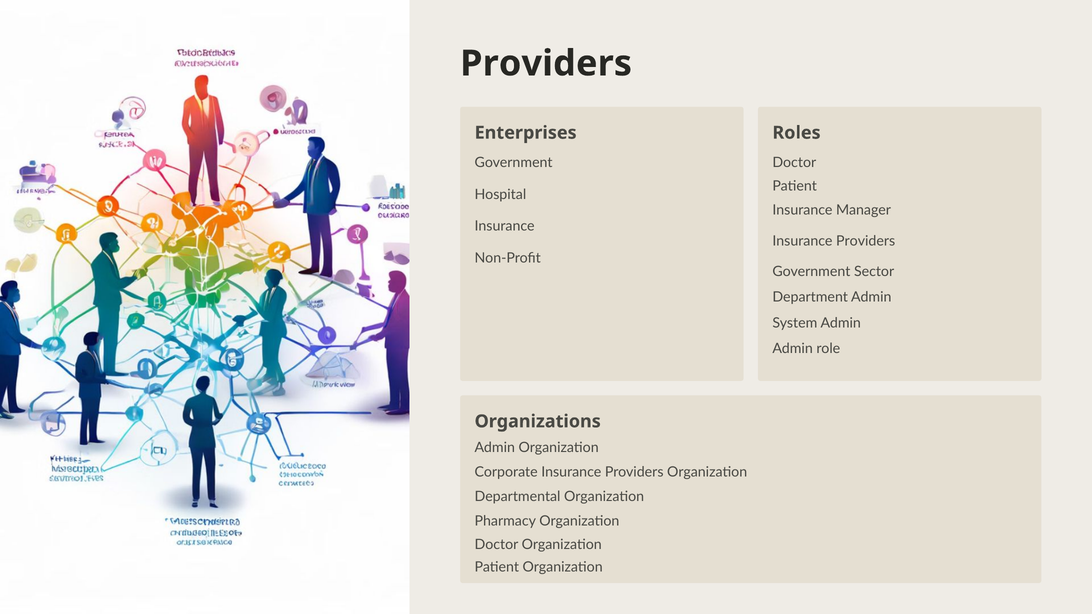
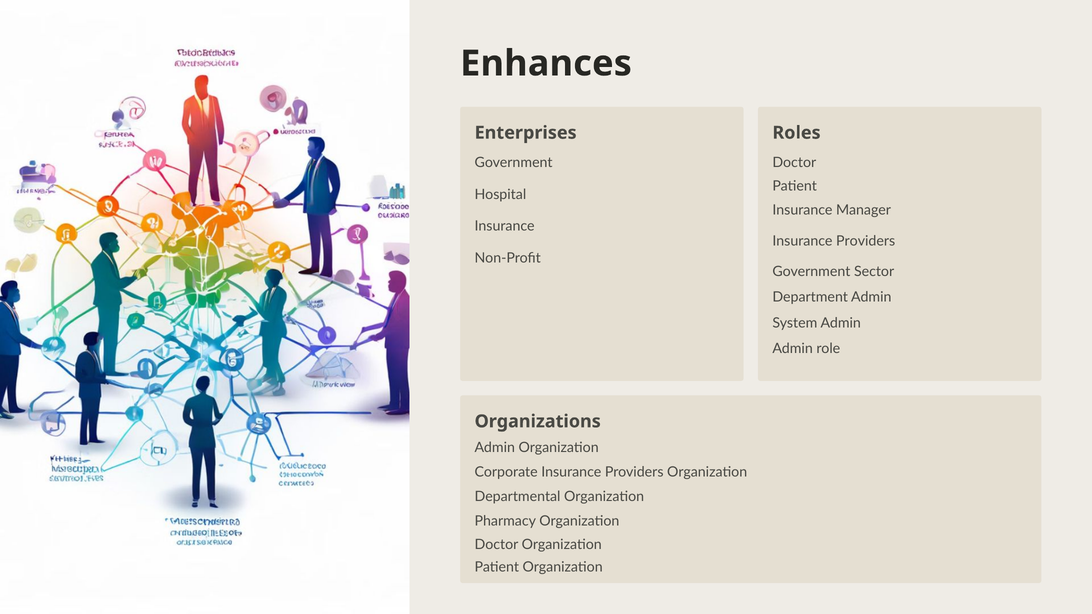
Providers at (546, 64): Providers -> Enhances
